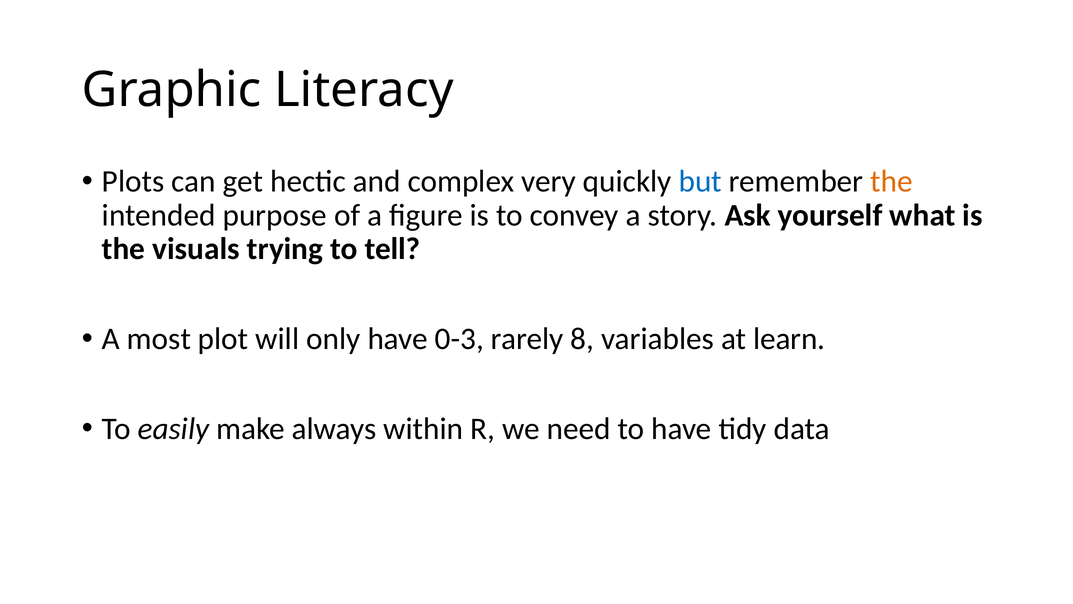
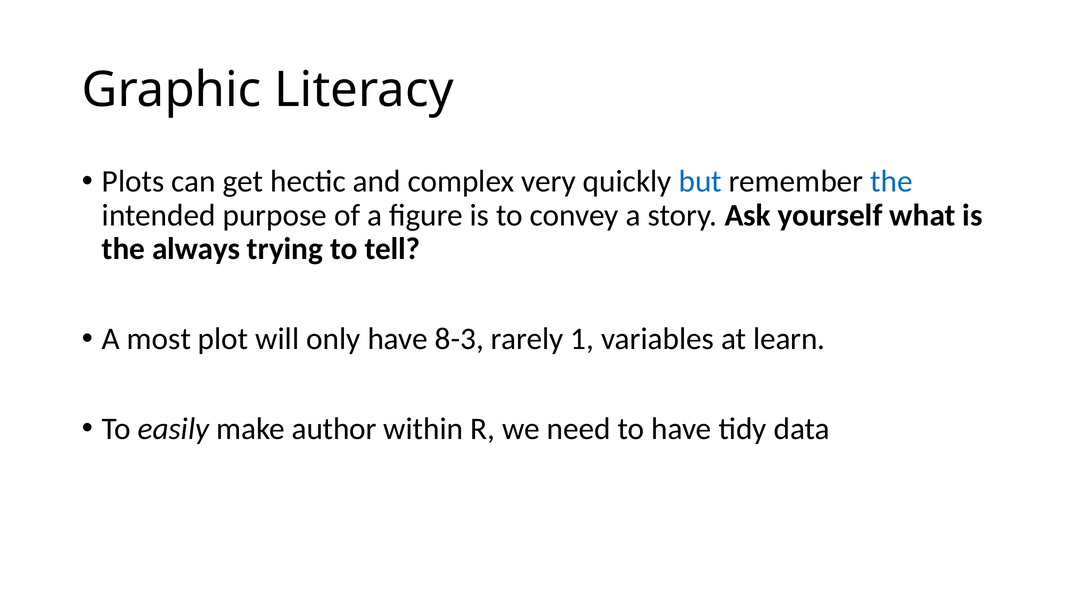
the at (892, 181) colour: orange -> blue
visuals: visuals -> always
0-3: 0-3 -> 8-3
8: 8 -> 1
always: always -> author
